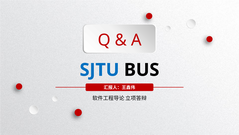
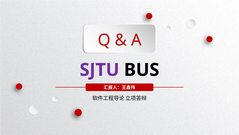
SJTU colour: blue -> purple
